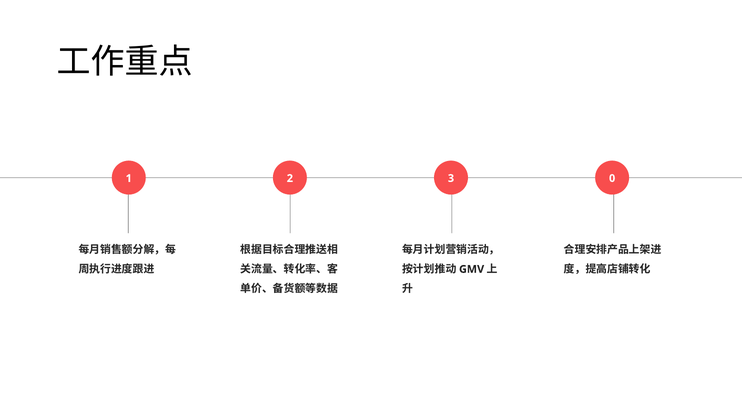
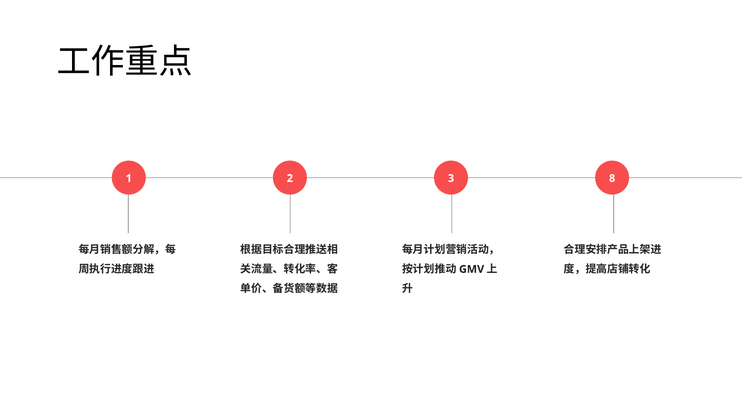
0: 0 -> 8
